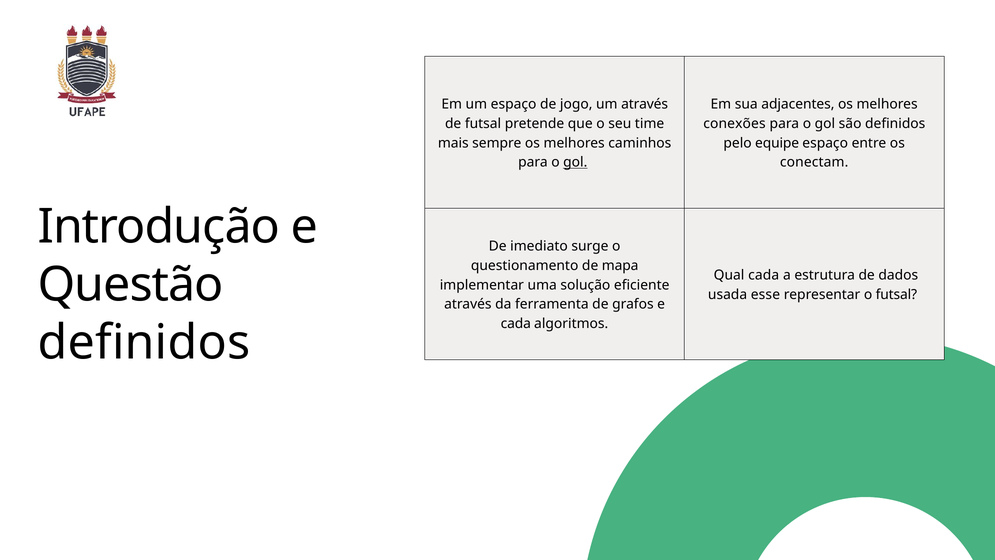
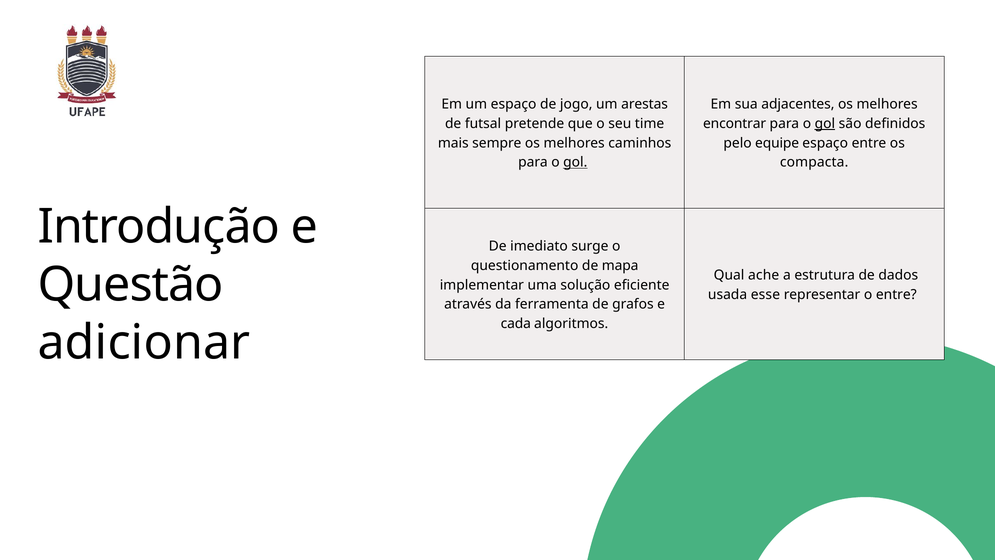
um através: através -> arestas
conexões: conexões -> encontrar
gol at (825, 124) underline: none -> present
conectam: conectam -> compacta
Qual cada: cada -> ache
o futsal: futsal -> entre
definidos at (144, 343): definidos -> adicionar
